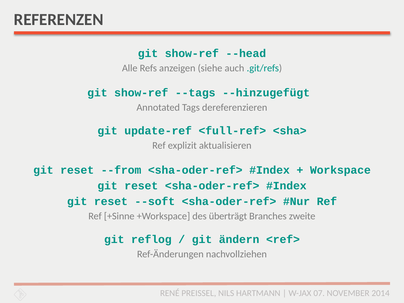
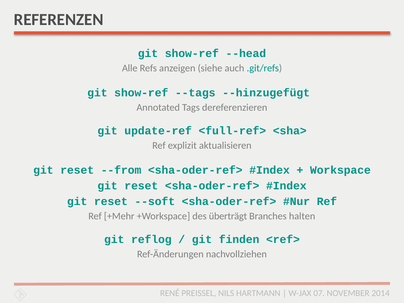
+Sinne: +Sinne -> +Mehr
zweite: zweite -> halten
ändern: ändern -> finden
